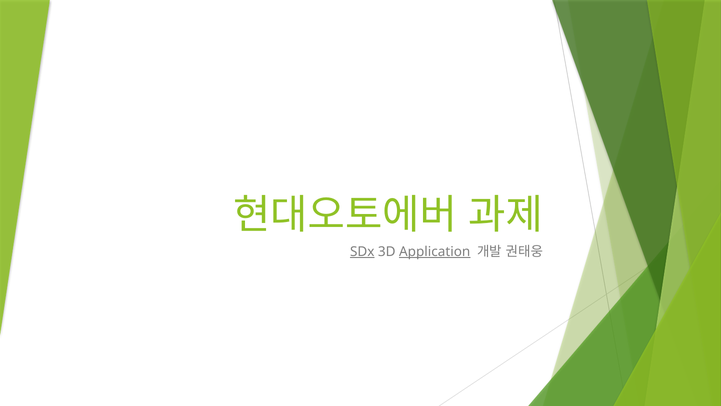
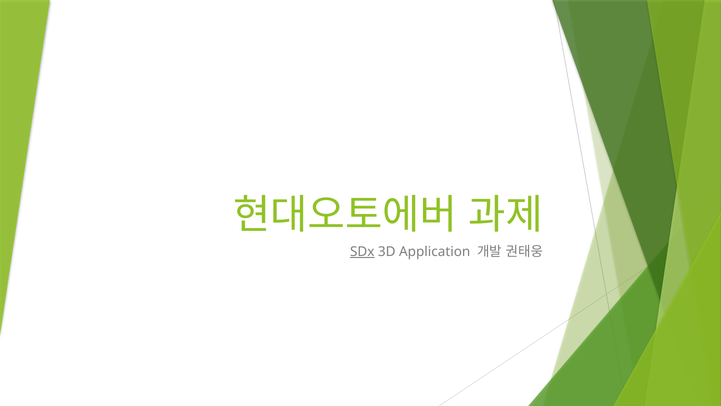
Application underline: present -> none
